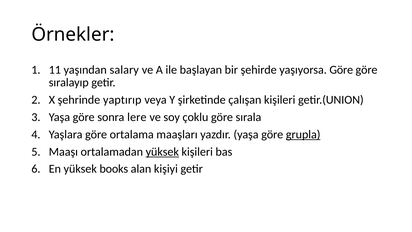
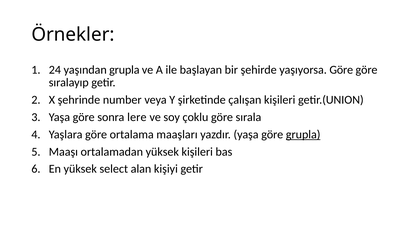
11: 11 -> 24
yaşından salary: salary -> grupla
yaptırıp: yaptırıp -> number
yüksek at (162, 152) underline: present -> none
books: books -> select
